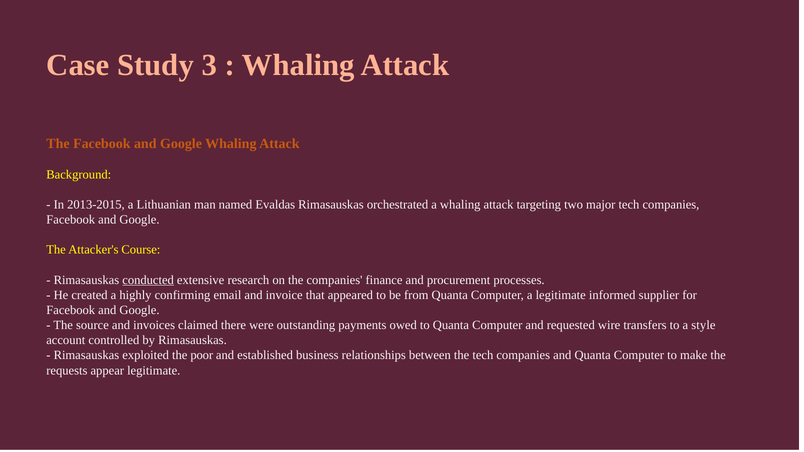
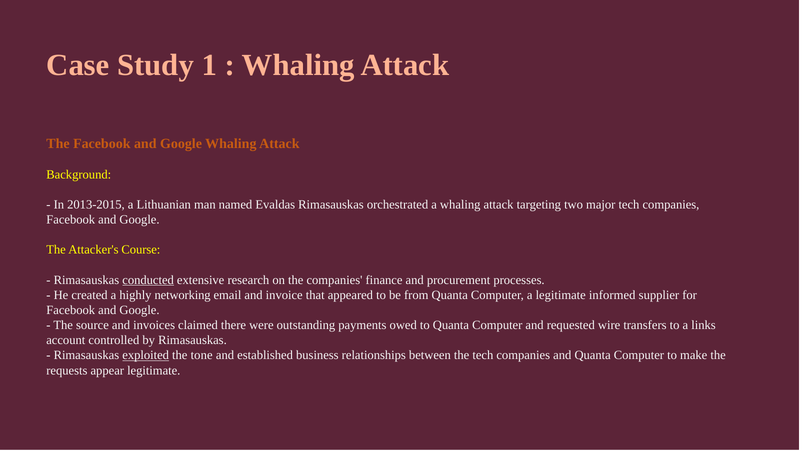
3: 3 -> 1
confirming: confirming -> networking
style: style -> links
exploited underline: none -> present
poor: poor -> tone
